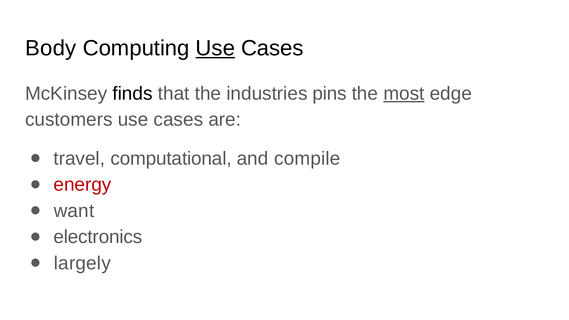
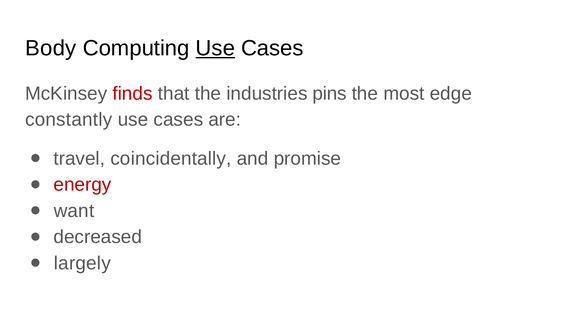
finds colour: black -> red
most underline: present -> none
customers: customers -> constantly
computational: computational -> coincidentally
compile: compile -> promise
electronics: electronics -> decreased
